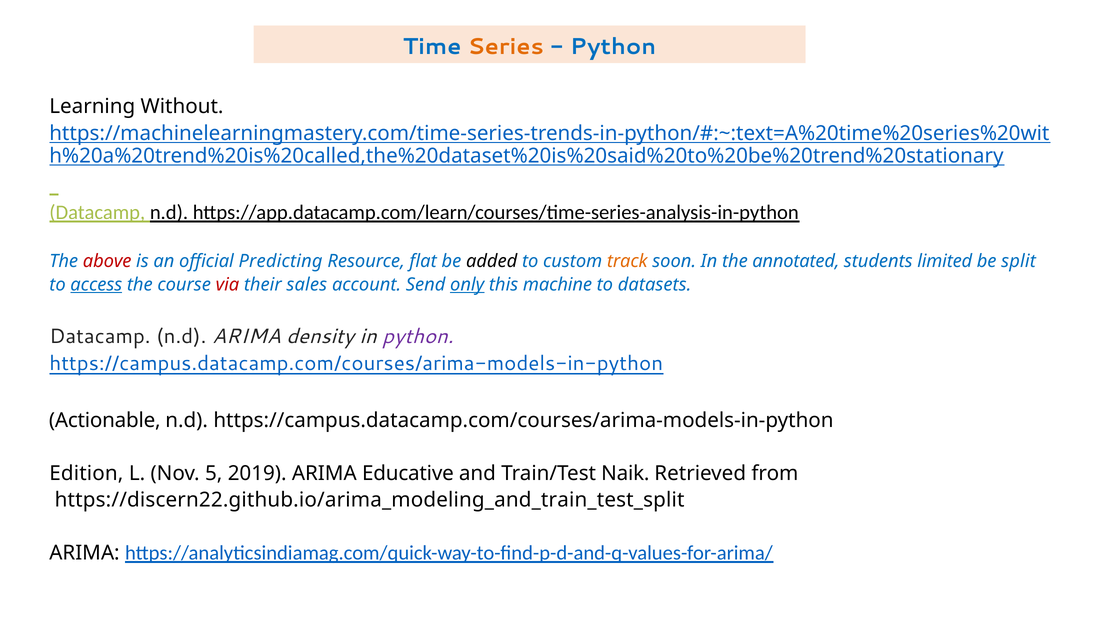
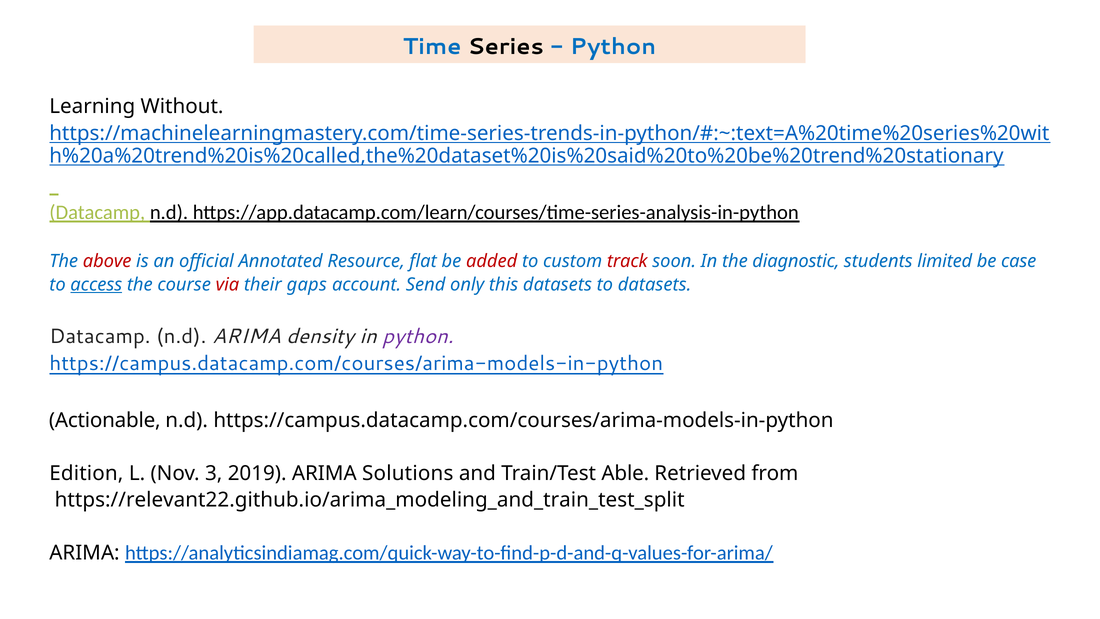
Series colour: orange -> black
Predicting: Predicting -> Annotated
added colour: black -> red
track colour: orange -> red
annotated: annotated -> diagnostic
split: split -> case
sales: sales -> gaps
only underline: present -> none
this machine: machine -> datasets
5: 5 -> 3
Educative: Educative -> Solutions
Naik: Naik -> Able
https://discern22.github.io/arima_modeling_and_train_test_split: https://discern22.github.io/arima_modeling_and_train_test_split -> https://relevant22.github.io/arima_modeling_and_train_test_split
